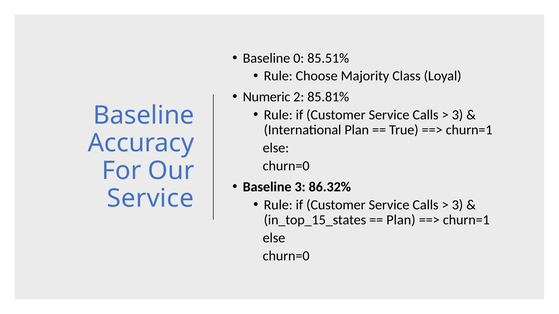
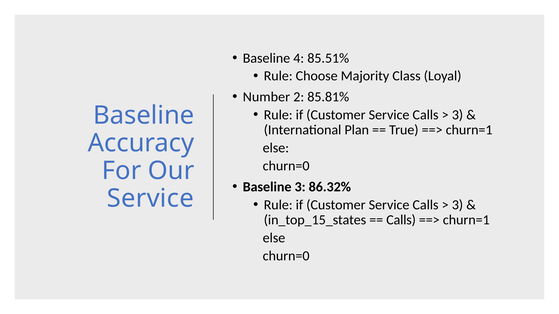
0: 0 -> 4
Numeric: Numeric -> Number
Plan at (401, 220): Plan -> Calls
